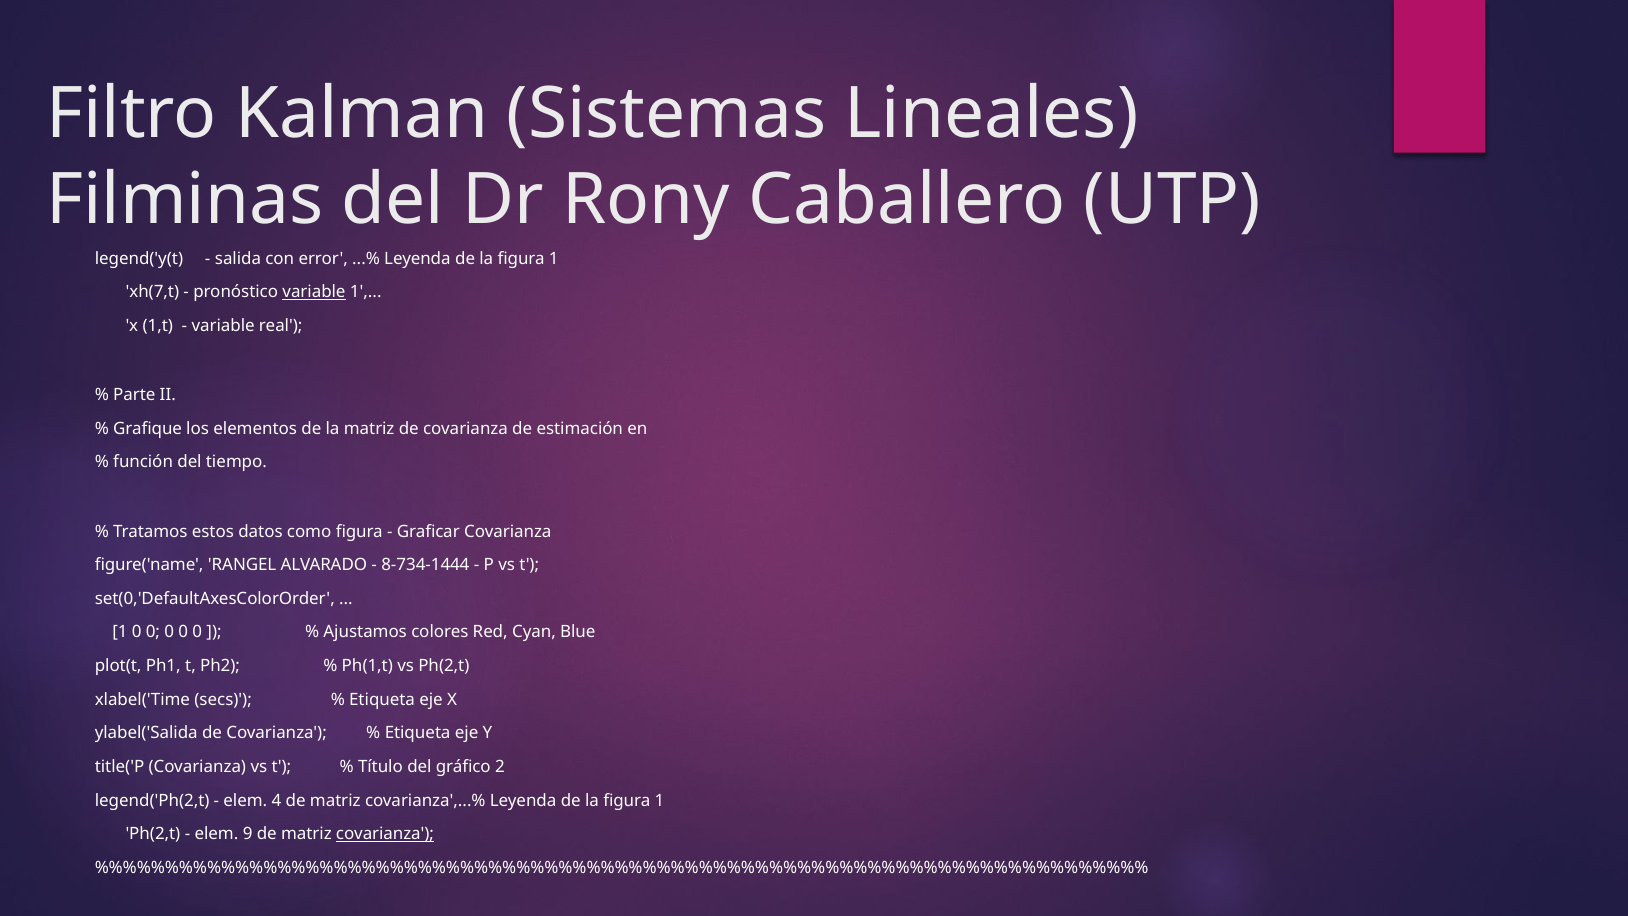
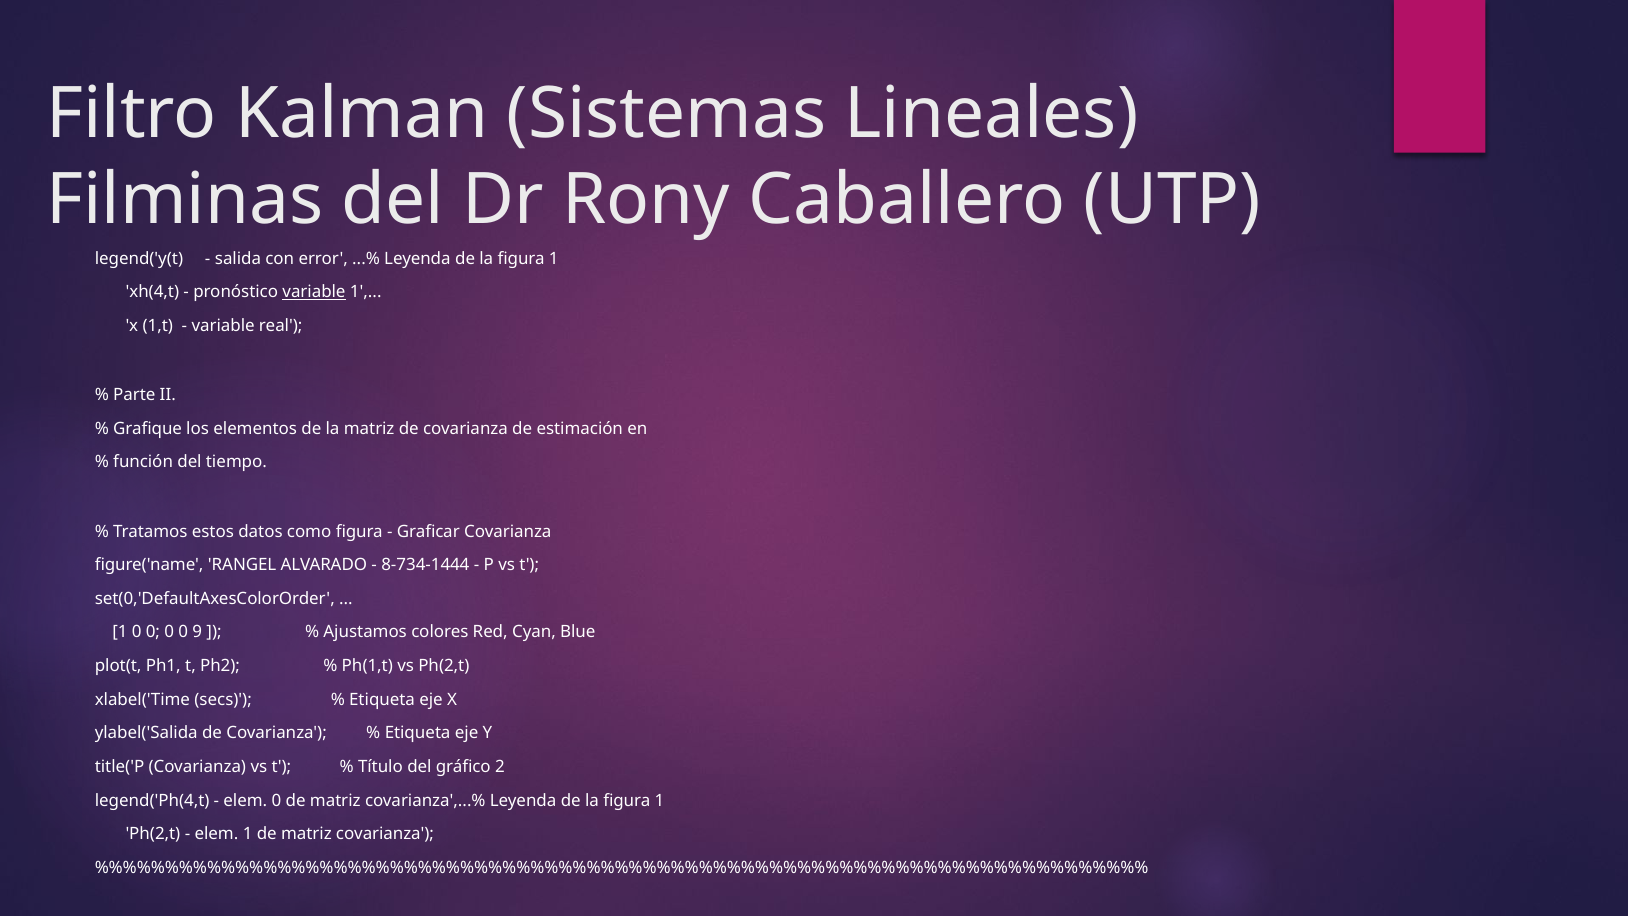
xh(7,t: xh(7,t -> xh(4,t
0 at (197, 632): 0 -> 9
legend('Ph(2,t: legend('Ph(2,t -> legend('Ph(4,t
elem 4: 4 -> 0
elem 9: 9 -> 1
covarianza at (385, 834) underline: present -> none
